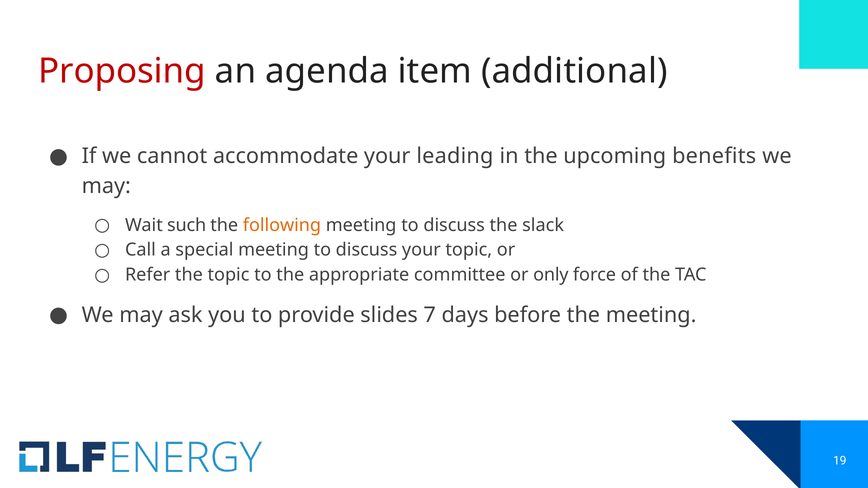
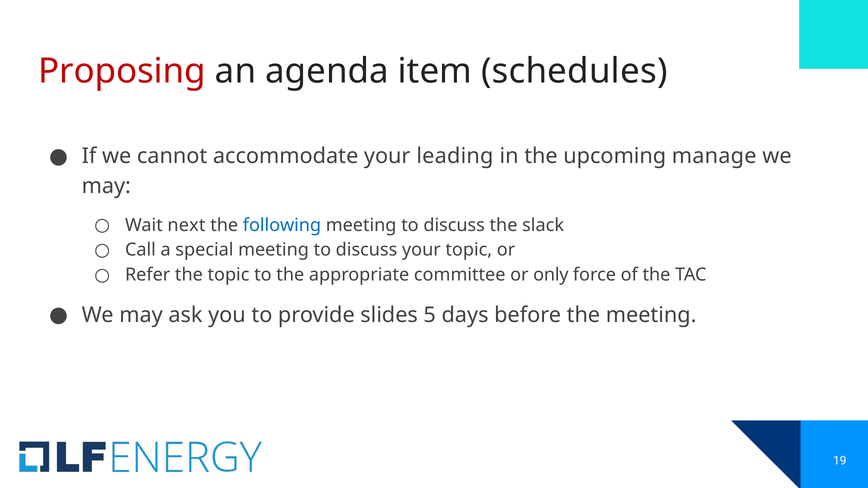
additional: additional -> schedules
benefits: benefits -> manage
such: such -> next
following colour: orange -> blue
7: 7 -> 5
